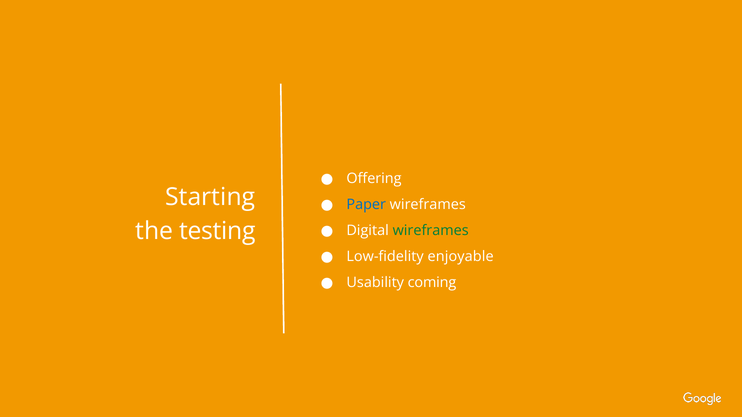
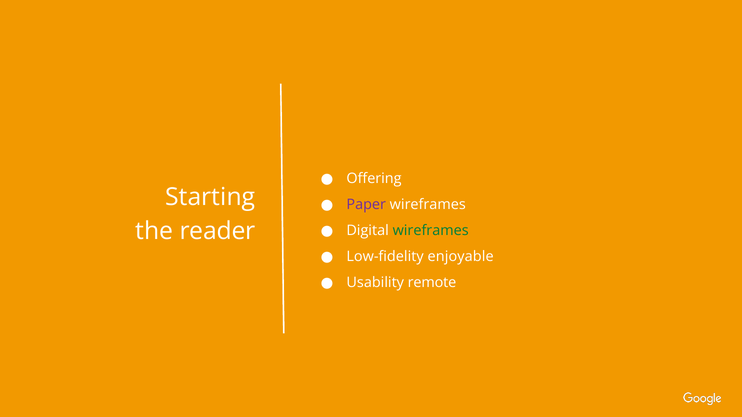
Paper colour: blue -> purple
testing: testing -> reader
coming: coming -> remote
